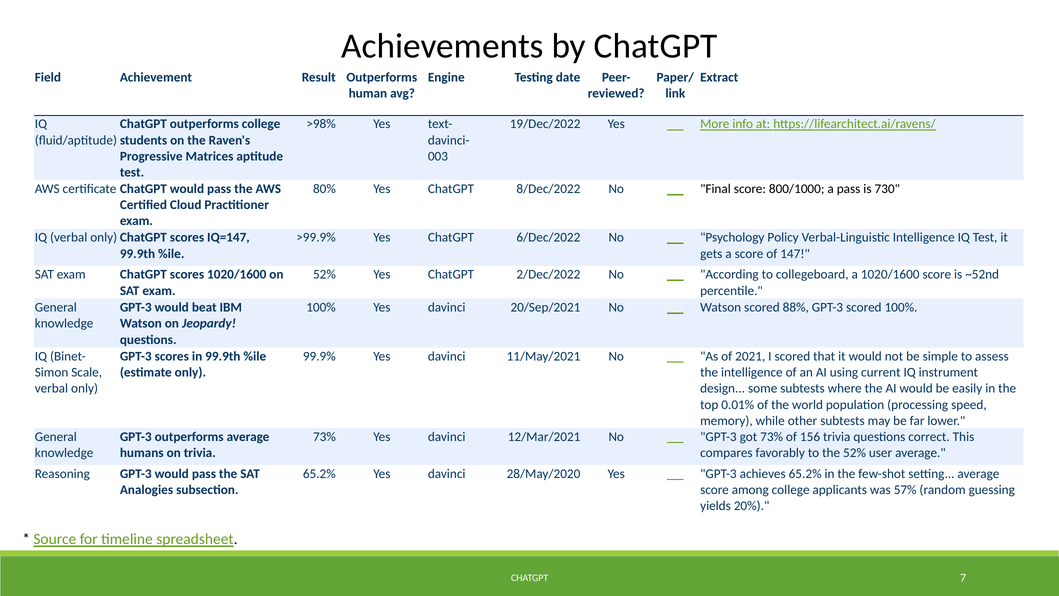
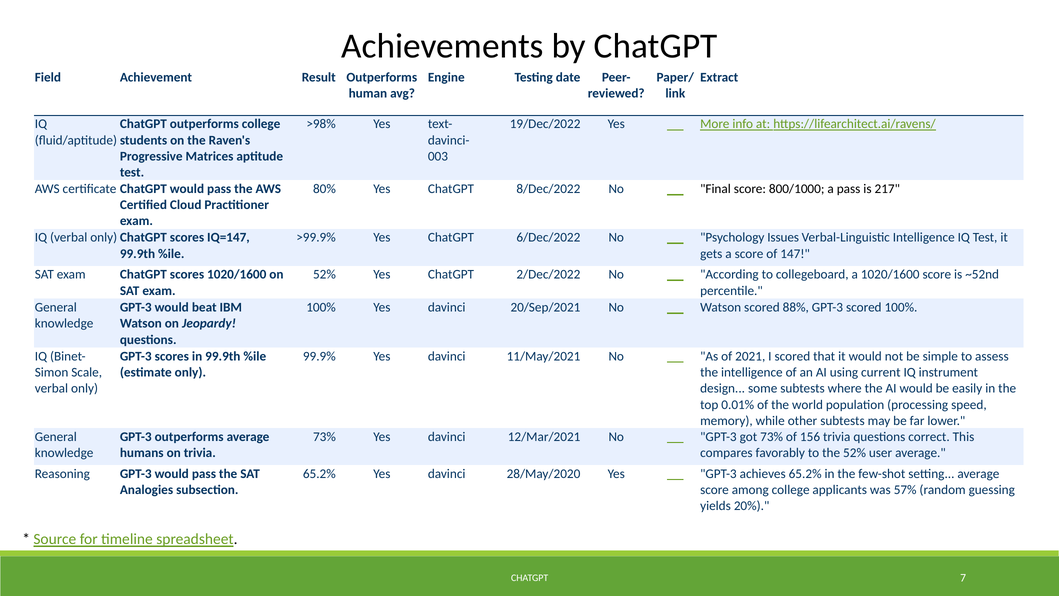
730: 730 -> 217
Policy: Policy -> Issues
